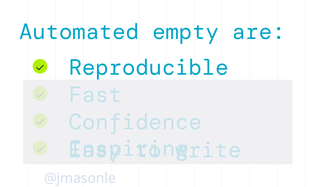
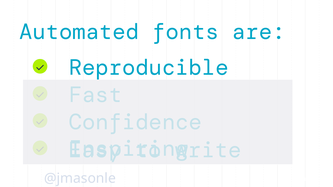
empty: empty -> fonts
